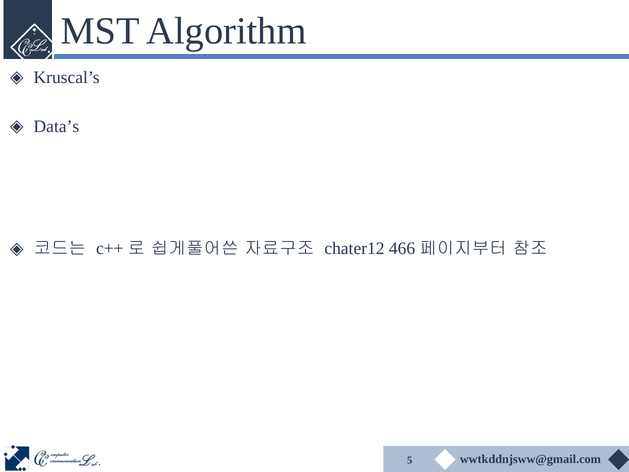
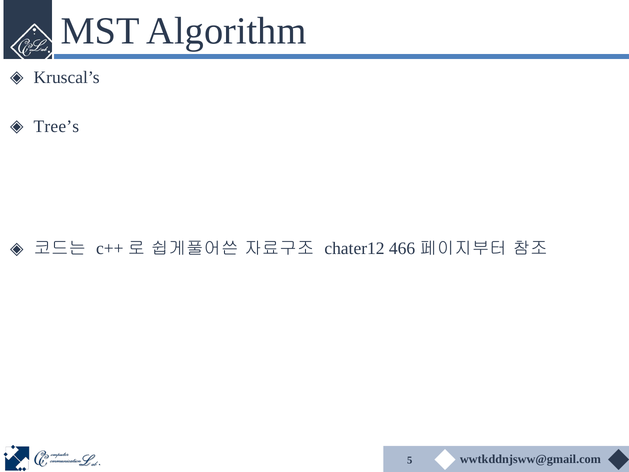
Data’s: Data’s -> Tree’s
